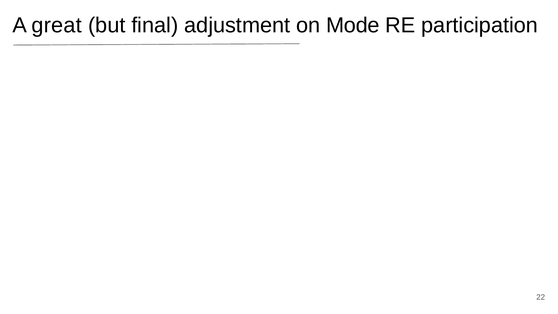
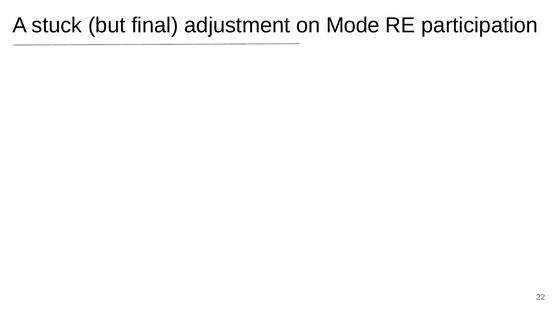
great: great -> stuck
